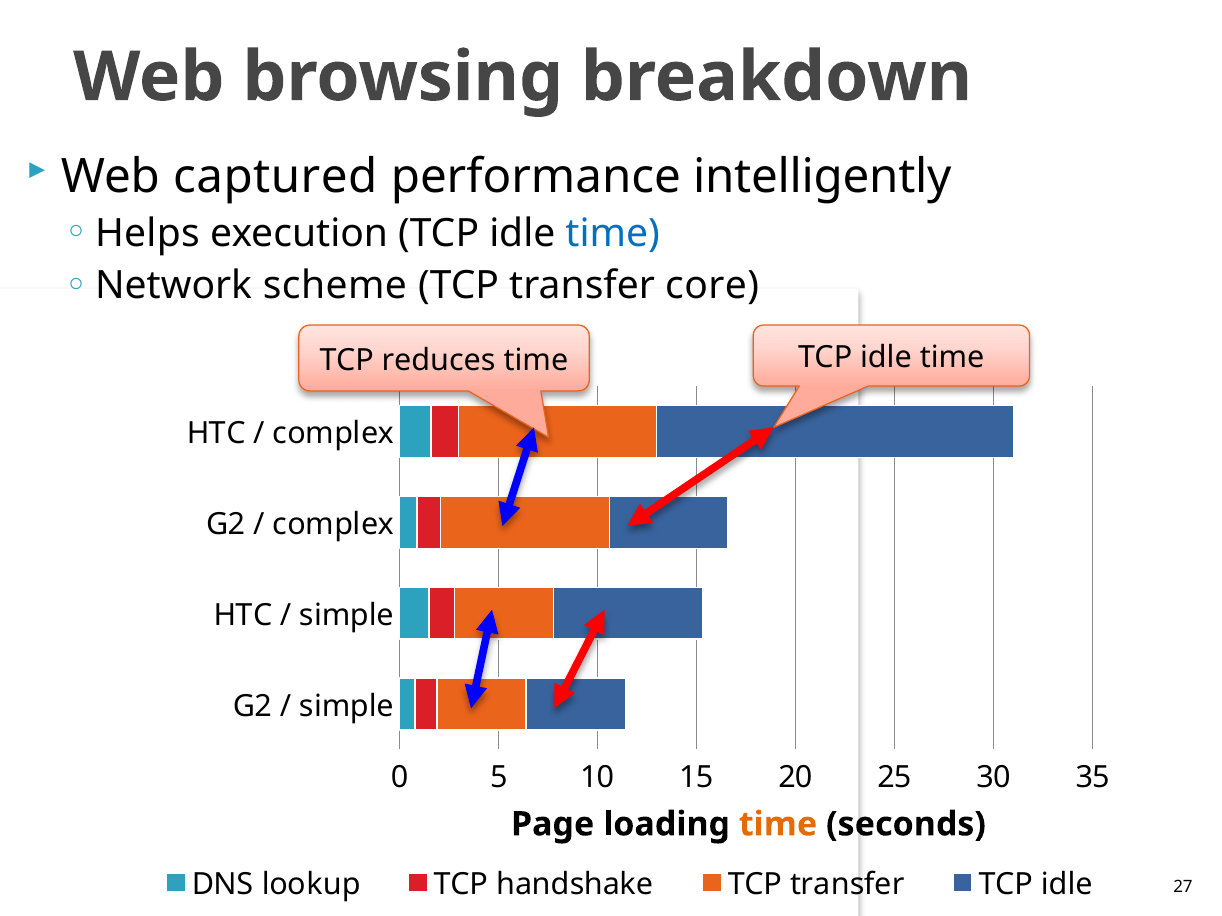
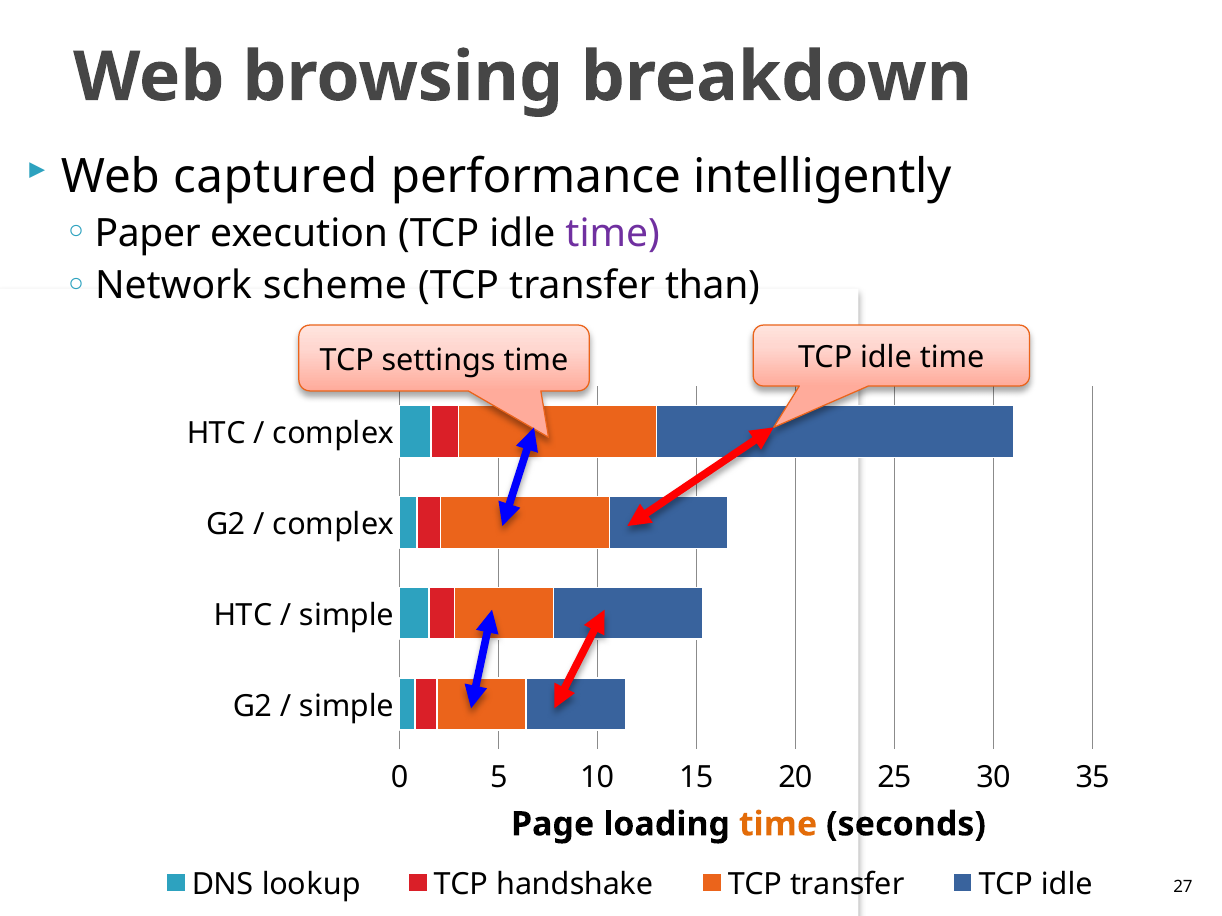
Helps: Helps -> Paper
time at (613, 234) colour: blue -> purple
core: core -> than
reduces: reduces -> settings
